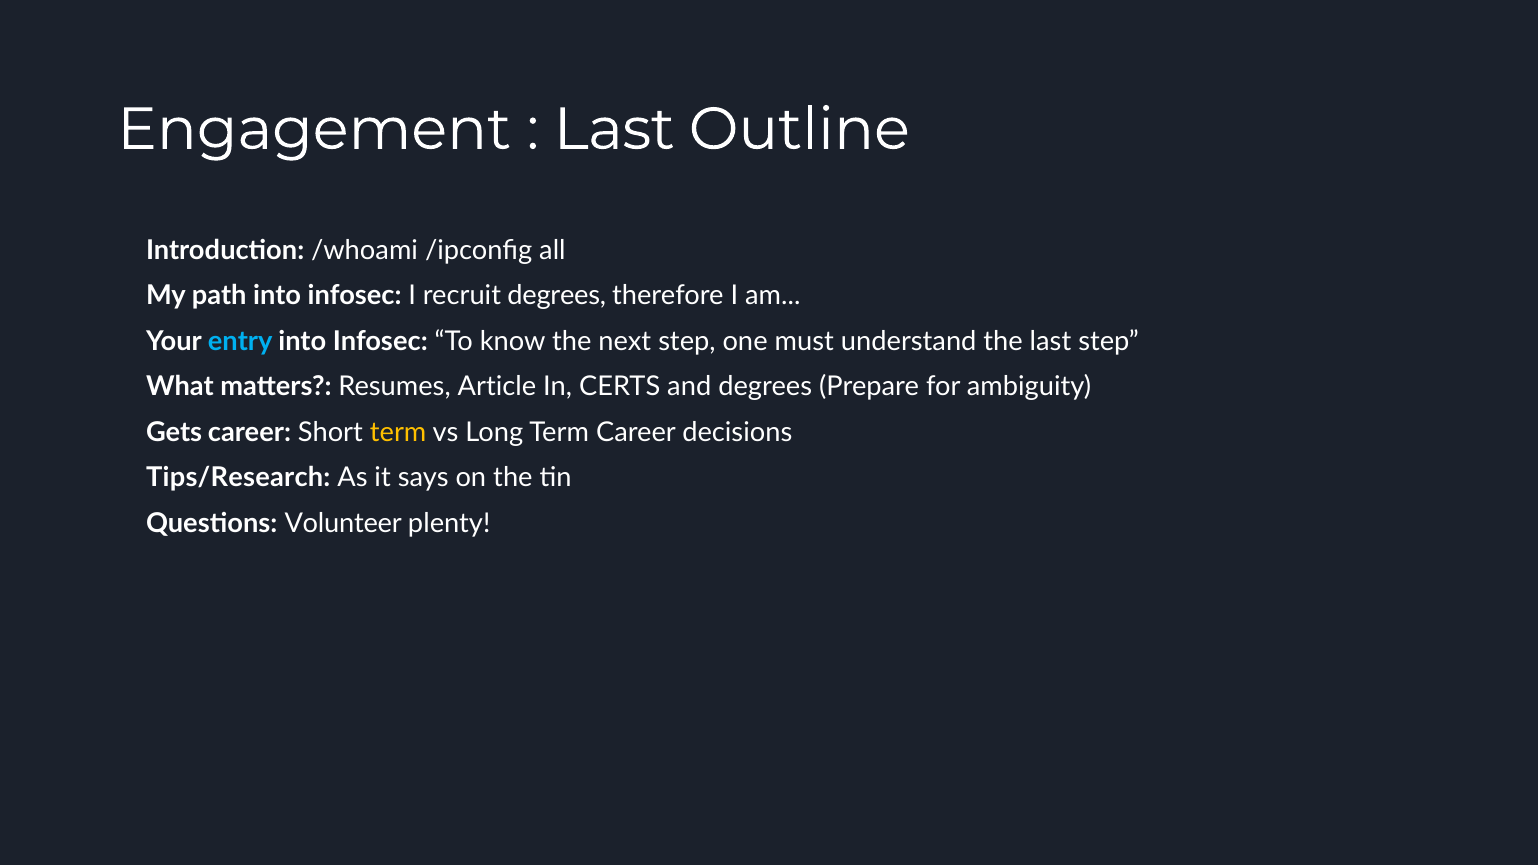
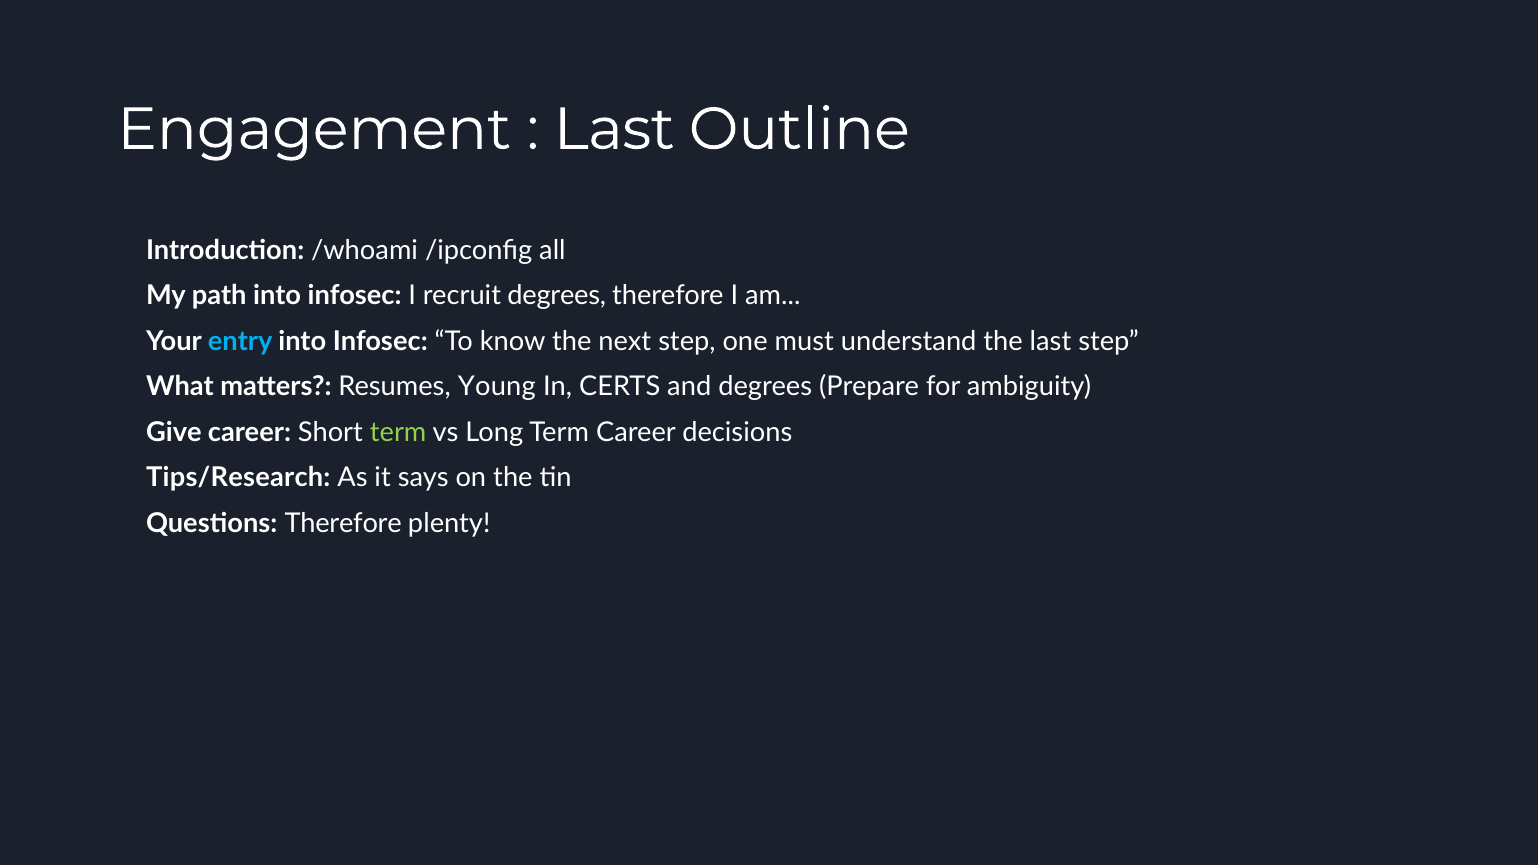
Article: Article -> Young
Gets: Gets -> Give
term at (398, 432) colour: yellow -> light green
Questions Volunteer: Volunteer -> Therefore
